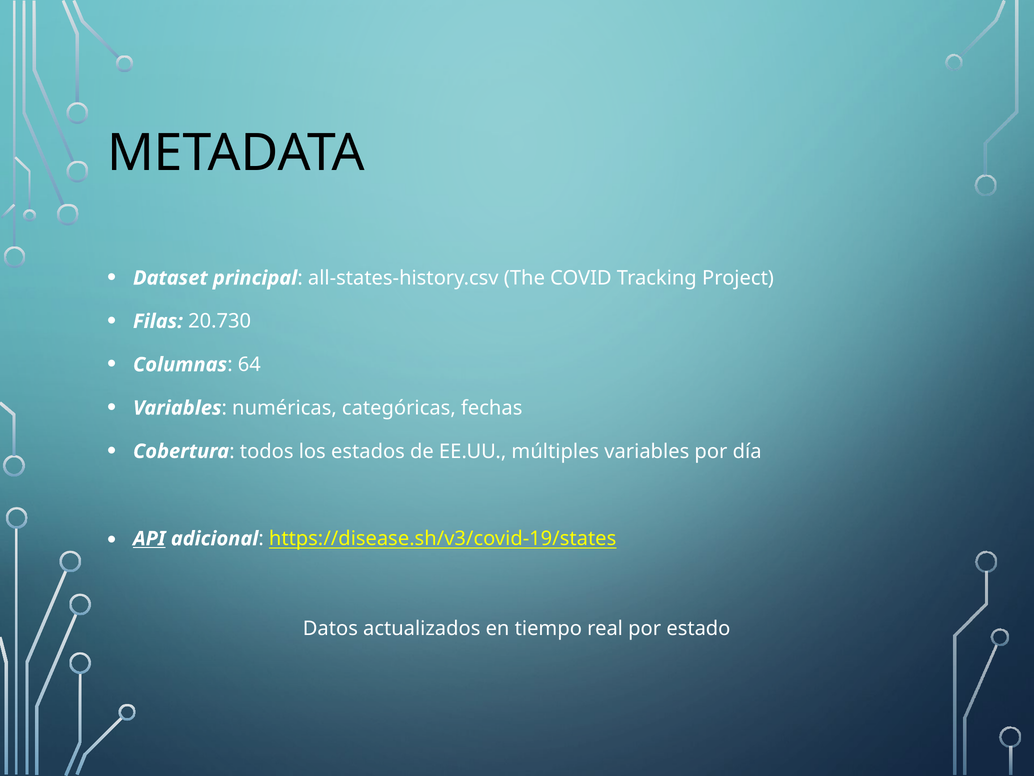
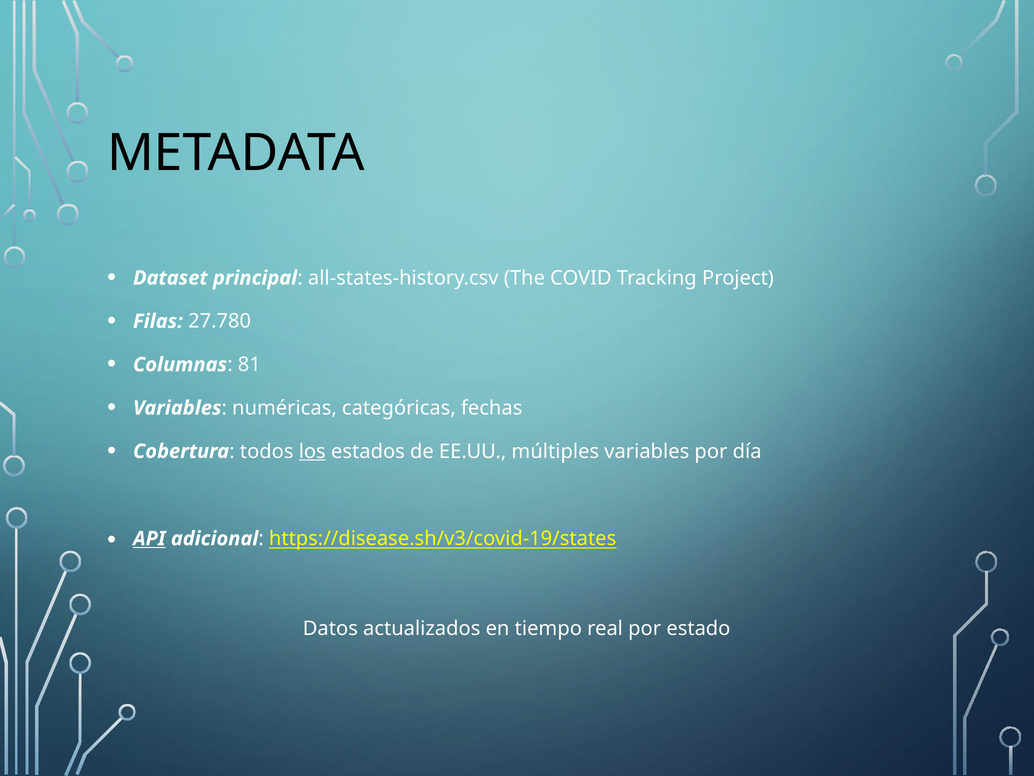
20.730: 20.730 -> 27.780
64: 64 -> 81
los underline: none -> present
